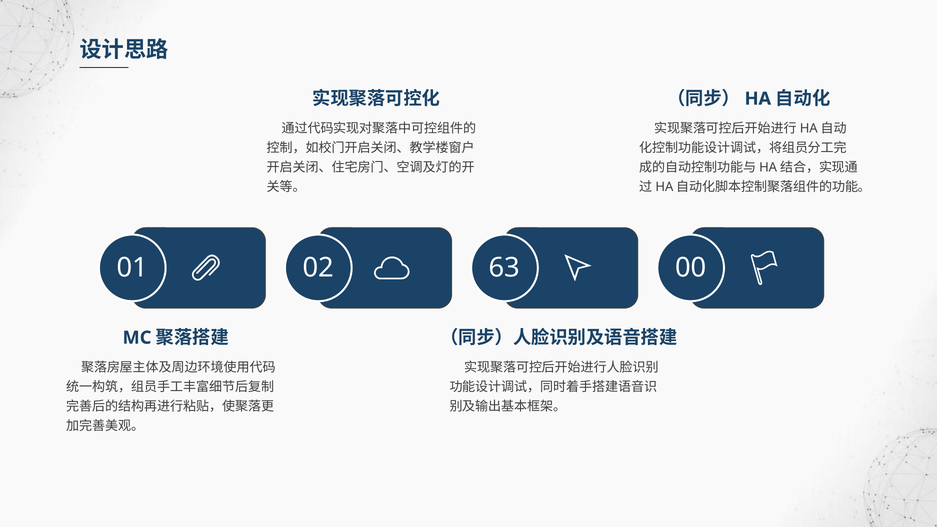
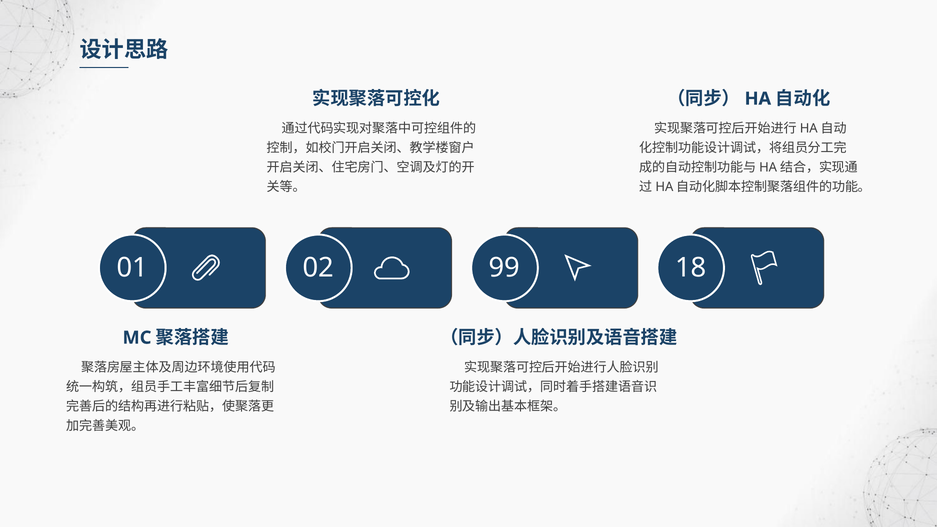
63: 63 -> 99
00: 00 -> 18
